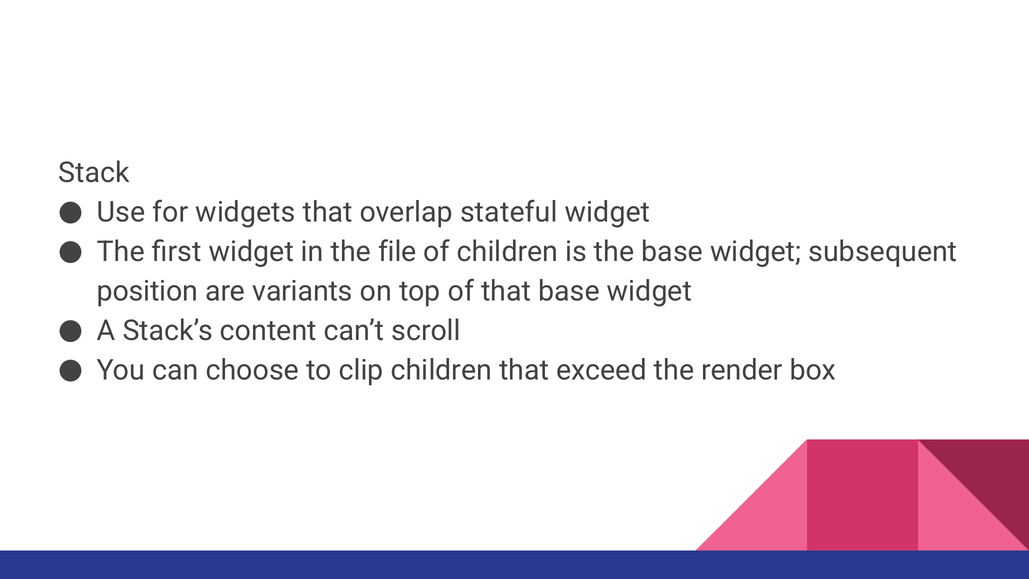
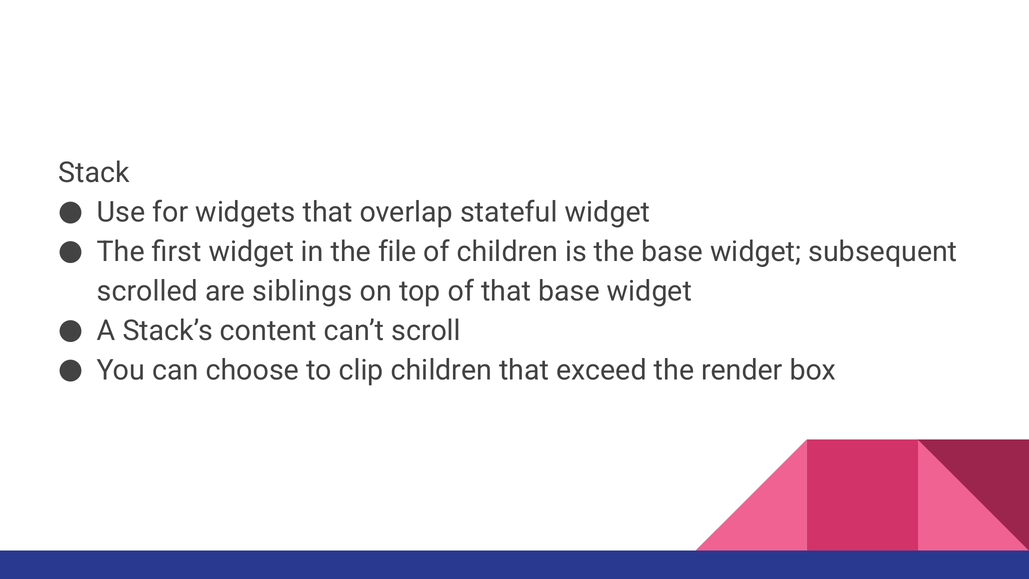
position: position -> scrolled
variants: variants -> siblings
